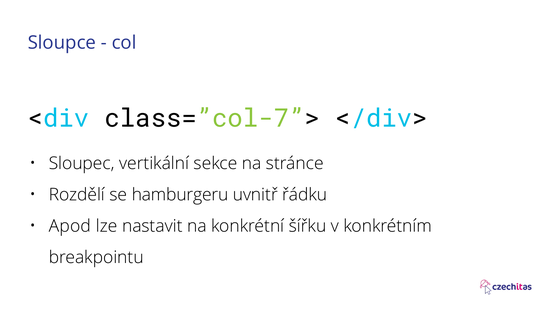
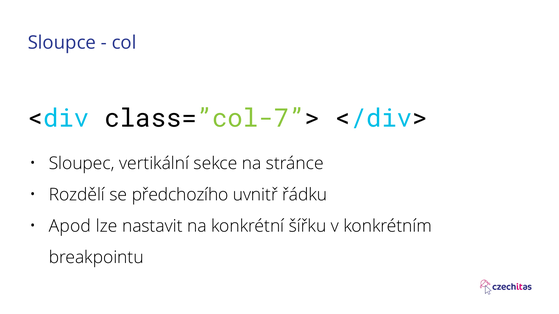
hamburgeru: hamburgeru -> předchozího
